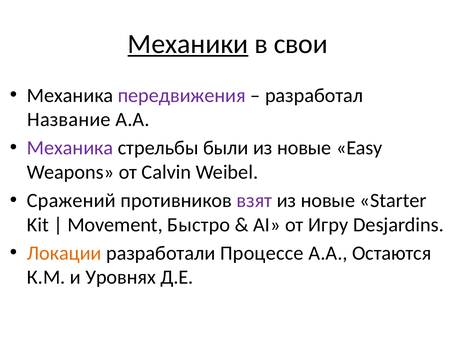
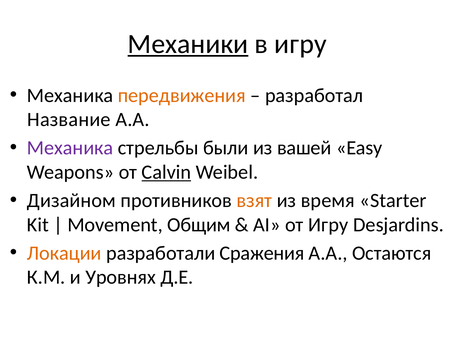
в свои: свои -> игру
передвижения colour: purple -> orange
новые at (304, 148): новые -> вашей
Calvin underline: none -> present
Сражений: Сражений -> Дизайном
взят colour: purple -> orange
новые at (328, 201): новые -> время
Быстро: Быстро -> Общим
Процессе: Процессе -> Сражения
